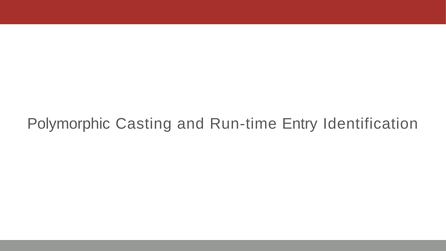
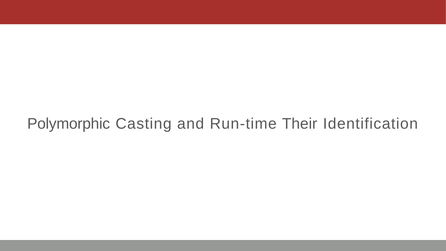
Entry: Entry -> Their
